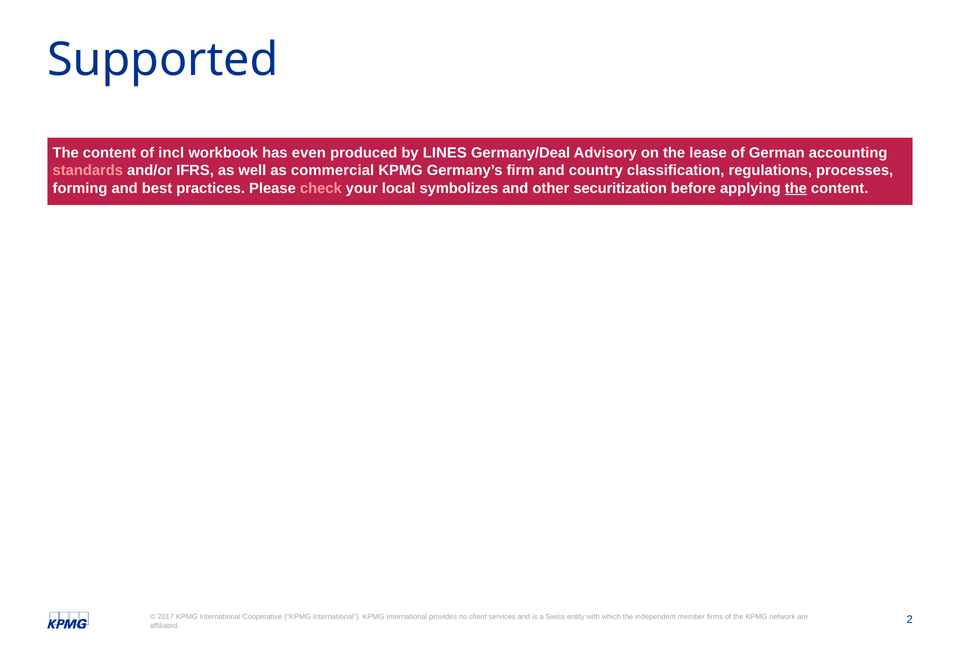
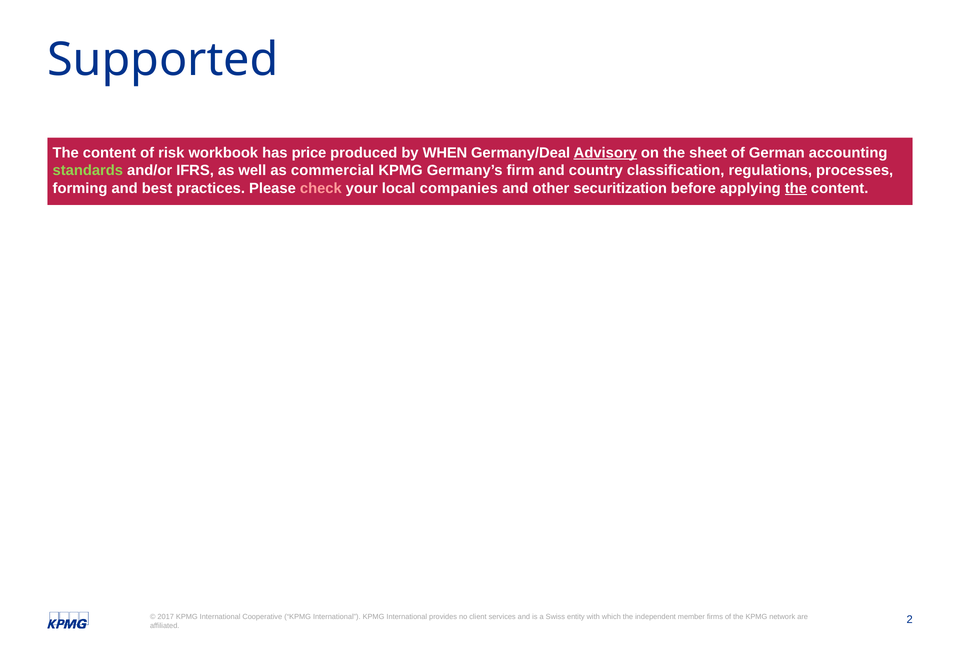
incl: incl -> risk
even: even -> price
LINES: LINES -> WHEN
Advisory underline: none -> present
lease: lease -> sheet
standards colour: pink -> light green
symbolizes: symbolizes -> companies
